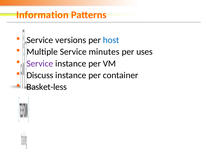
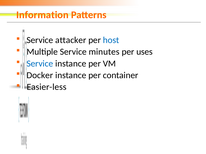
versions: versions -> attacker
Service at (40, 64) colour: purple -> blue
Discuss: Discuss -> Docker
Basket-less: Basket-less -> Easier-less
